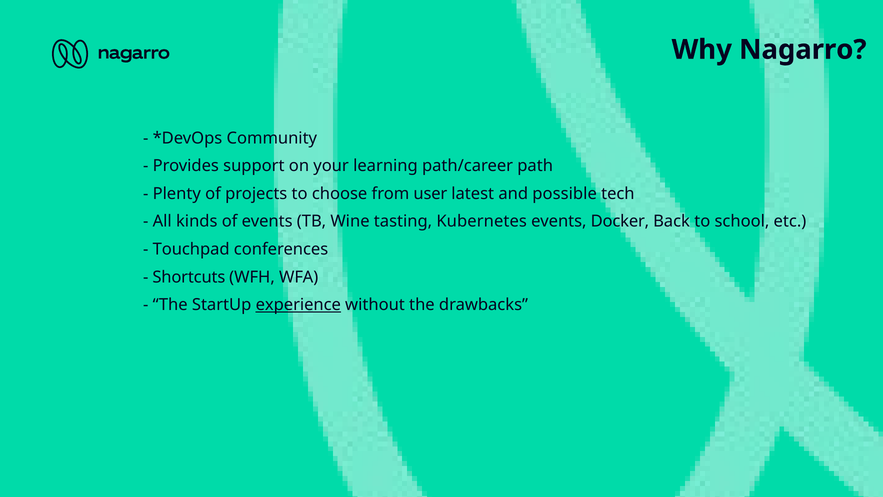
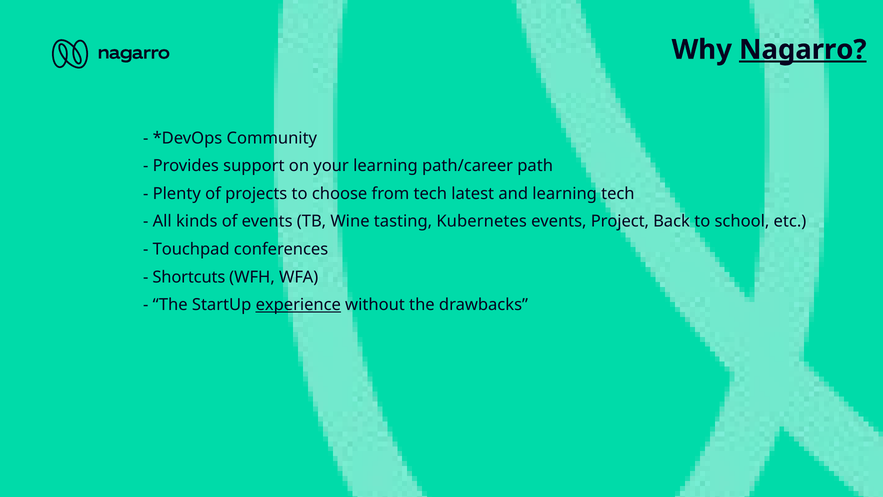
Nagarro underline: none -> present
from user: user -> tech
and possible: possible -> learning
Docker: Docker -> Project
